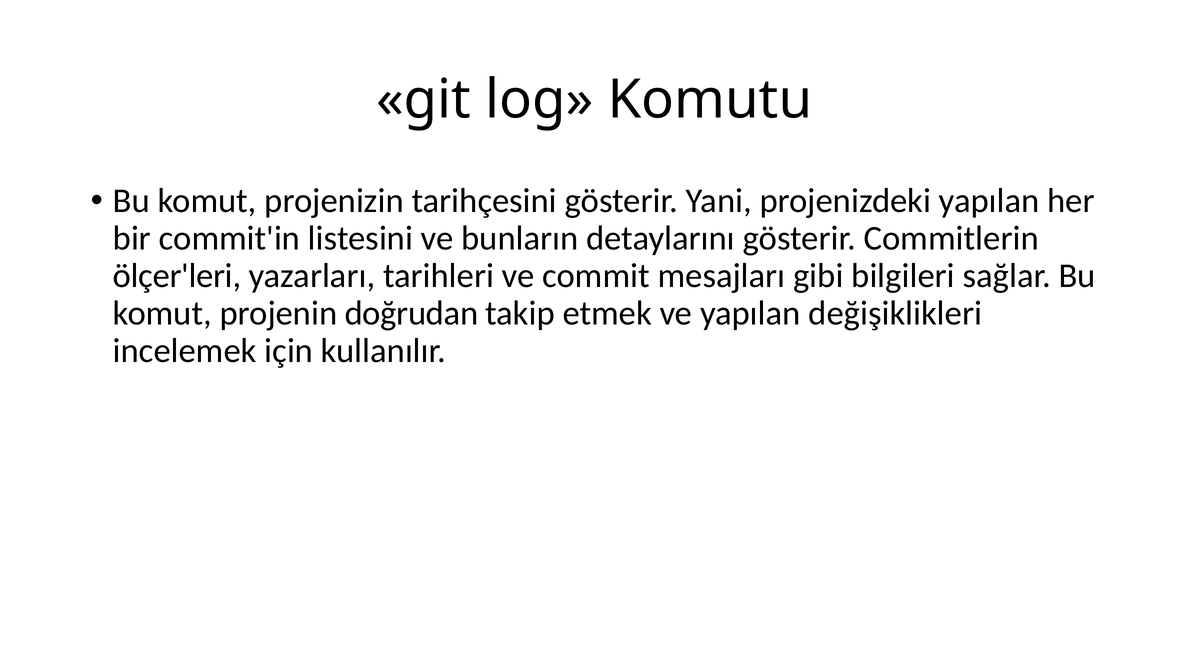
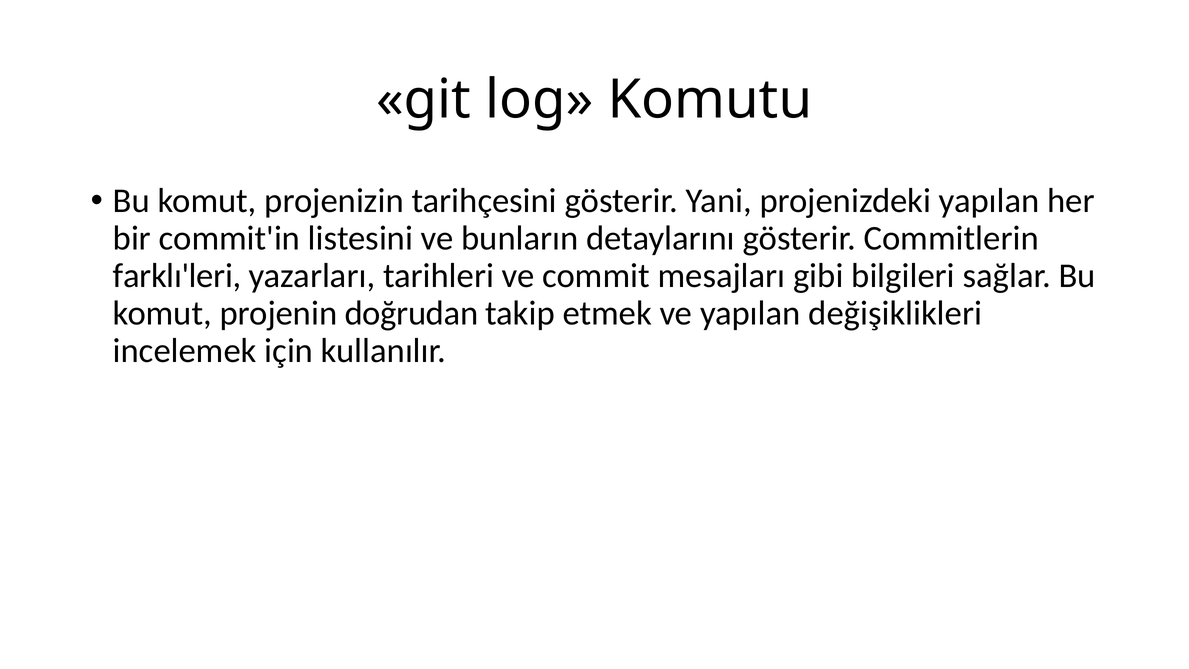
ölçer'leri: ölçer'leri -> farklı'leri
